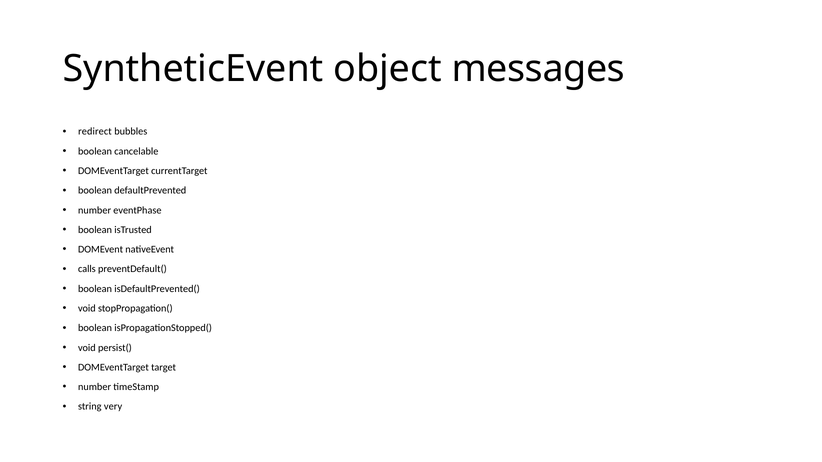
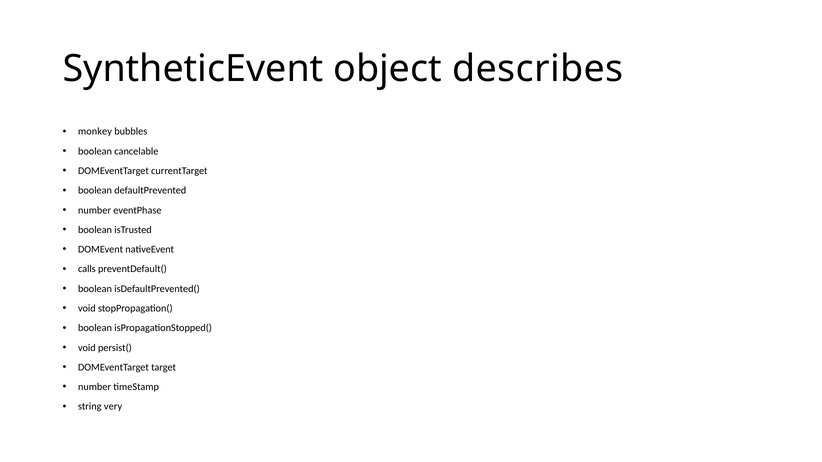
messages: messages -> describes
redirect: redirect -> monkey
